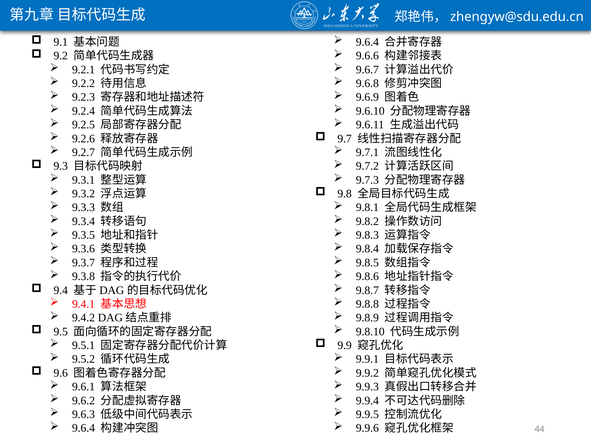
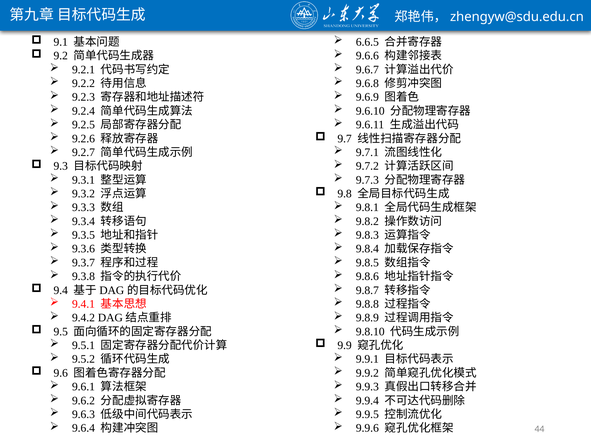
9.6.4 at (367, 42): 9.6.4 -> 6.6.5
